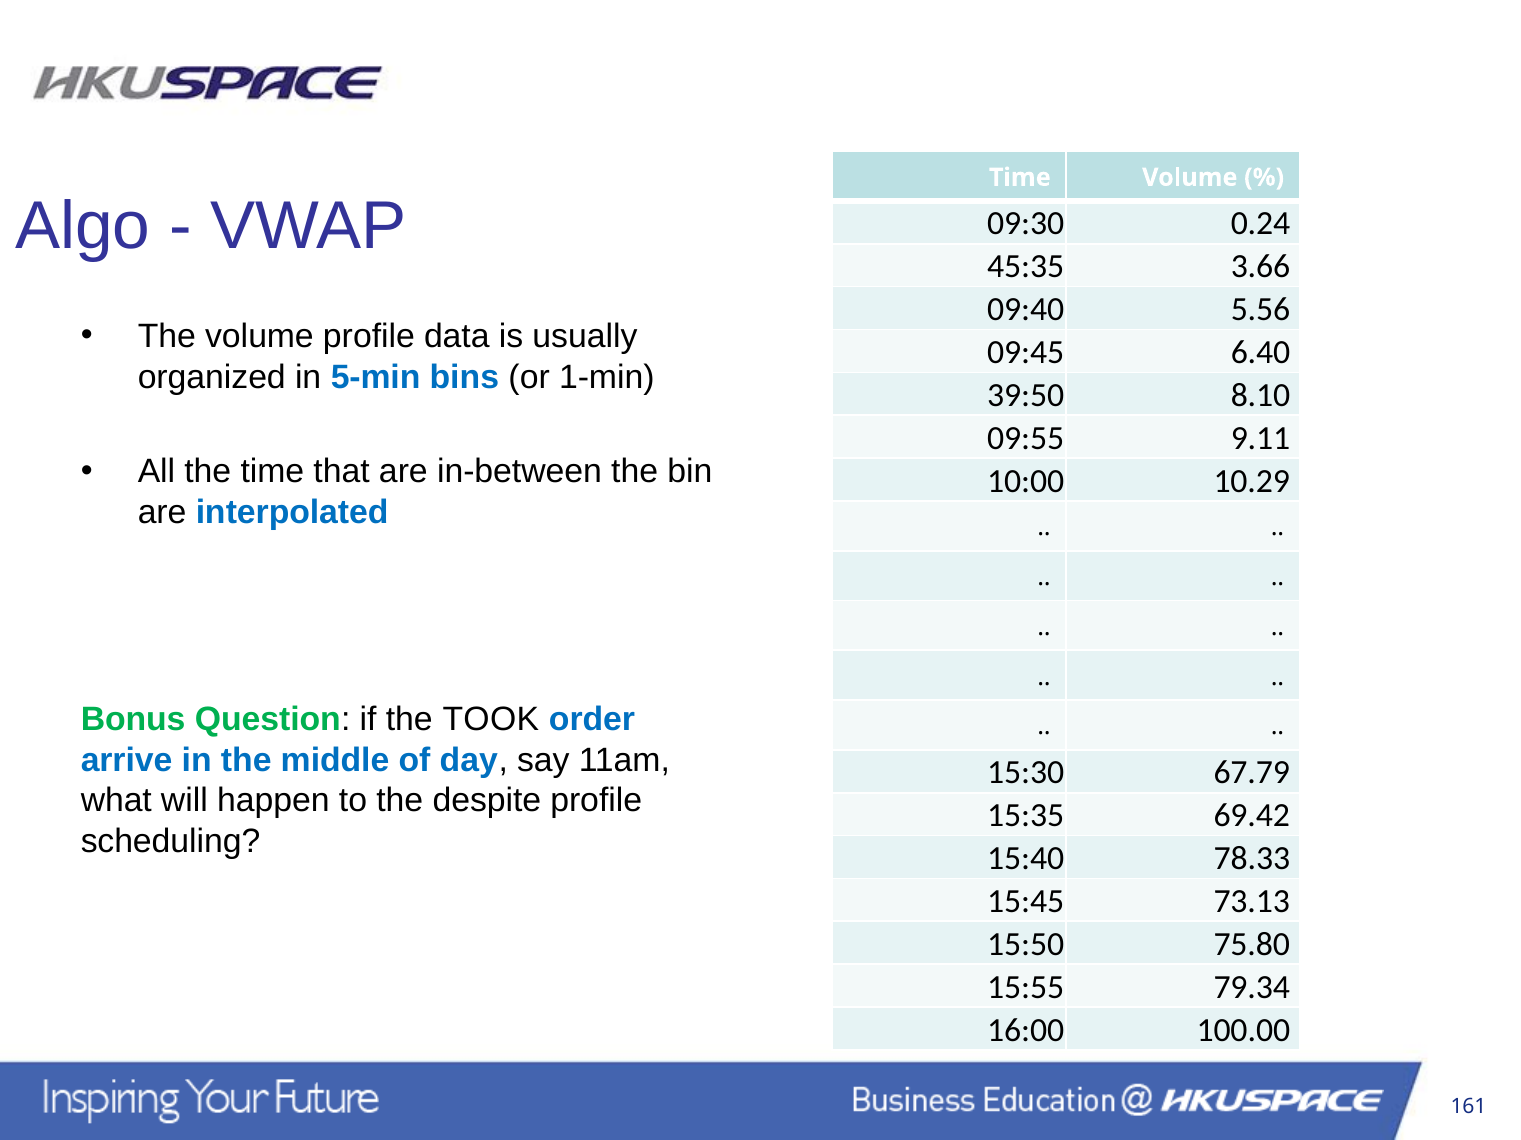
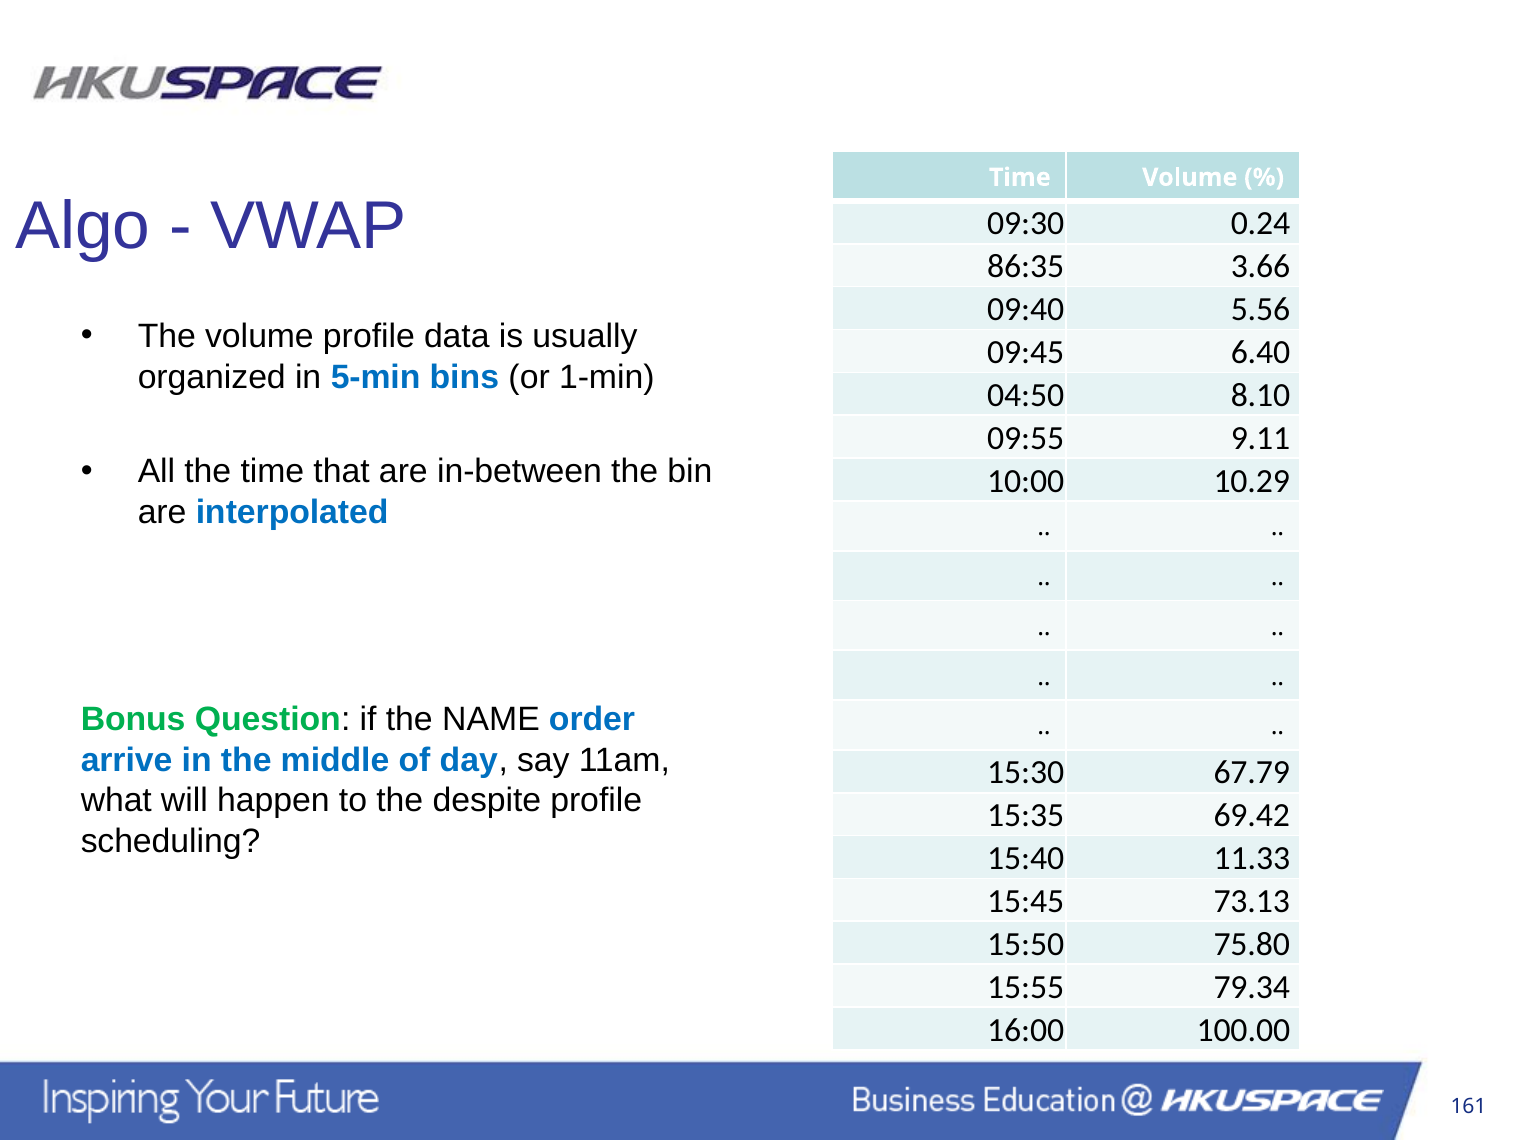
45:35: 45:35 -> 86:35
39:50: 39:50 -> 04:50
TOOK: TOOK -> NAME
78.33: 78.33 -> 11.33
